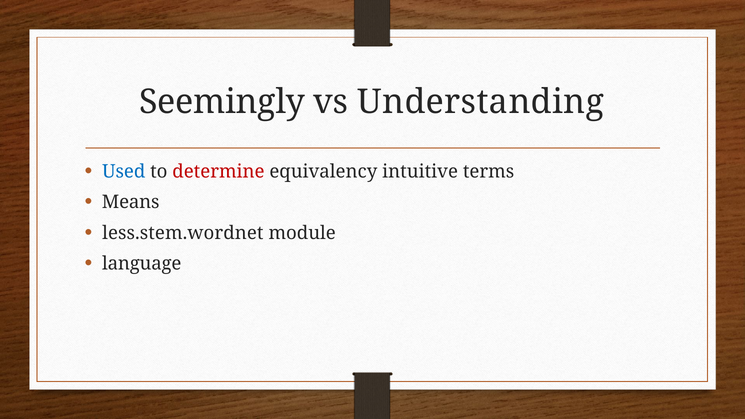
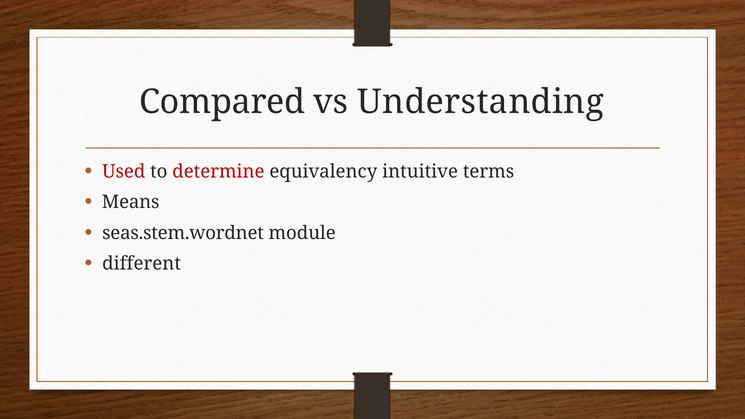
Seemingly: Seemingly -> Compared
Used colour: blue -> red
less.stem.wordnet: less.stem.wordnet -> seas.stem.wordnet
language: language -> different
